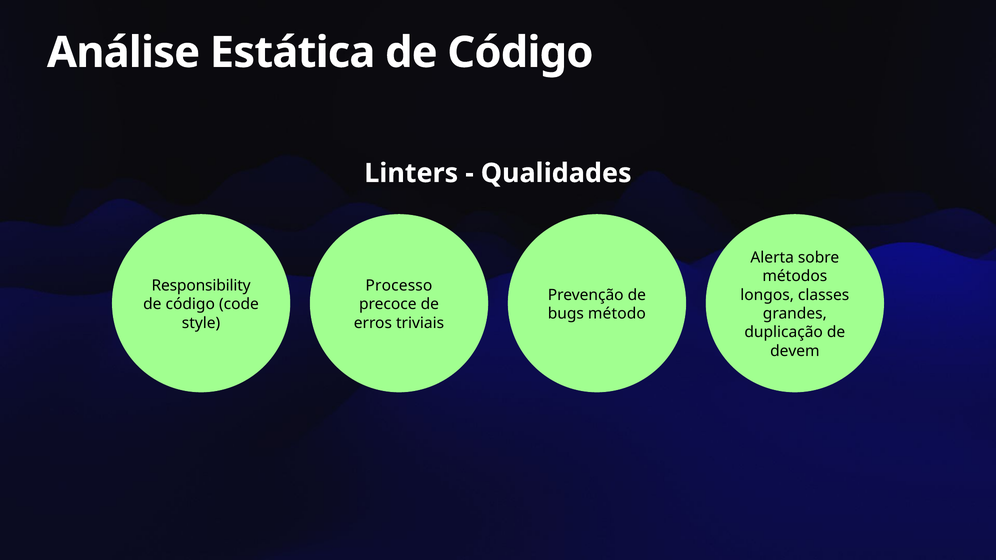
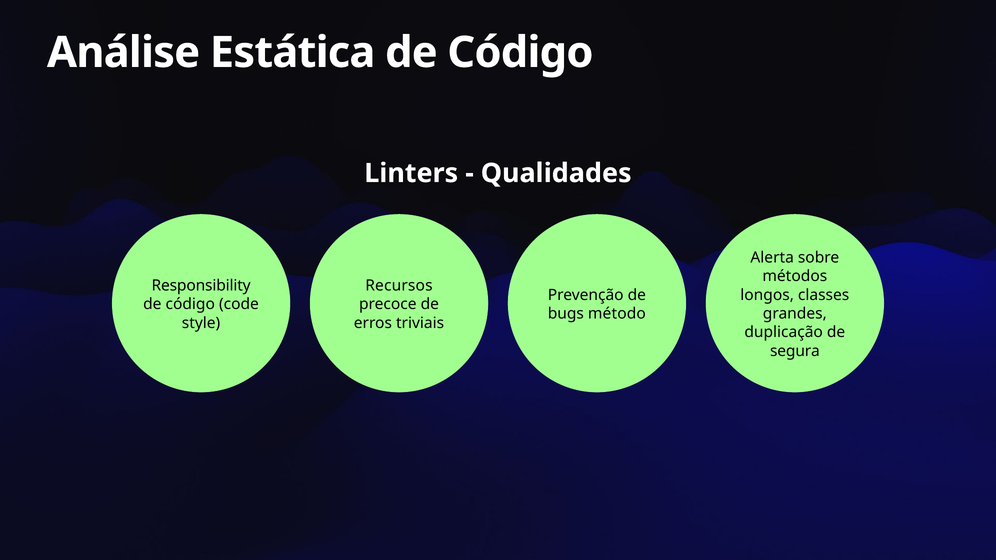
Processo: Processo -> Recursos
devem: devem -> segura
